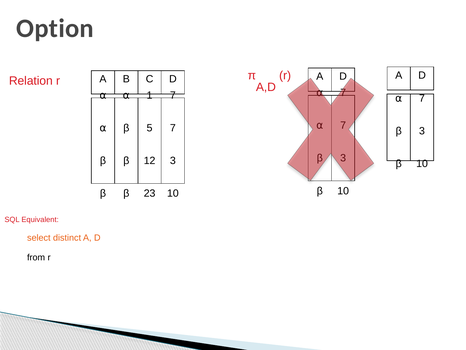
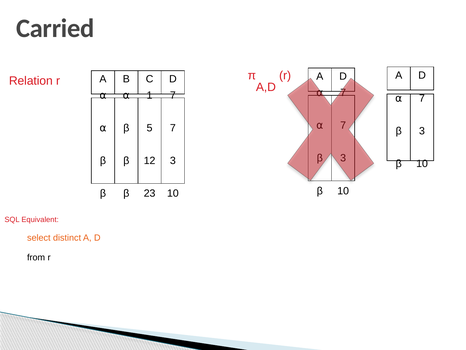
Option: Option -> Carried
